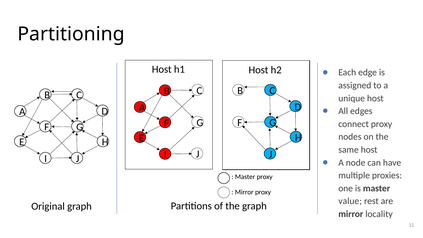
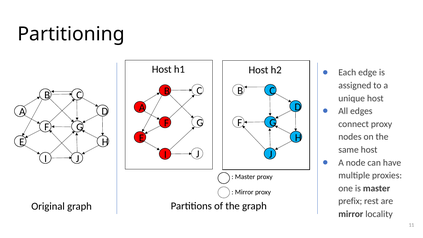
value: value -> prefix
